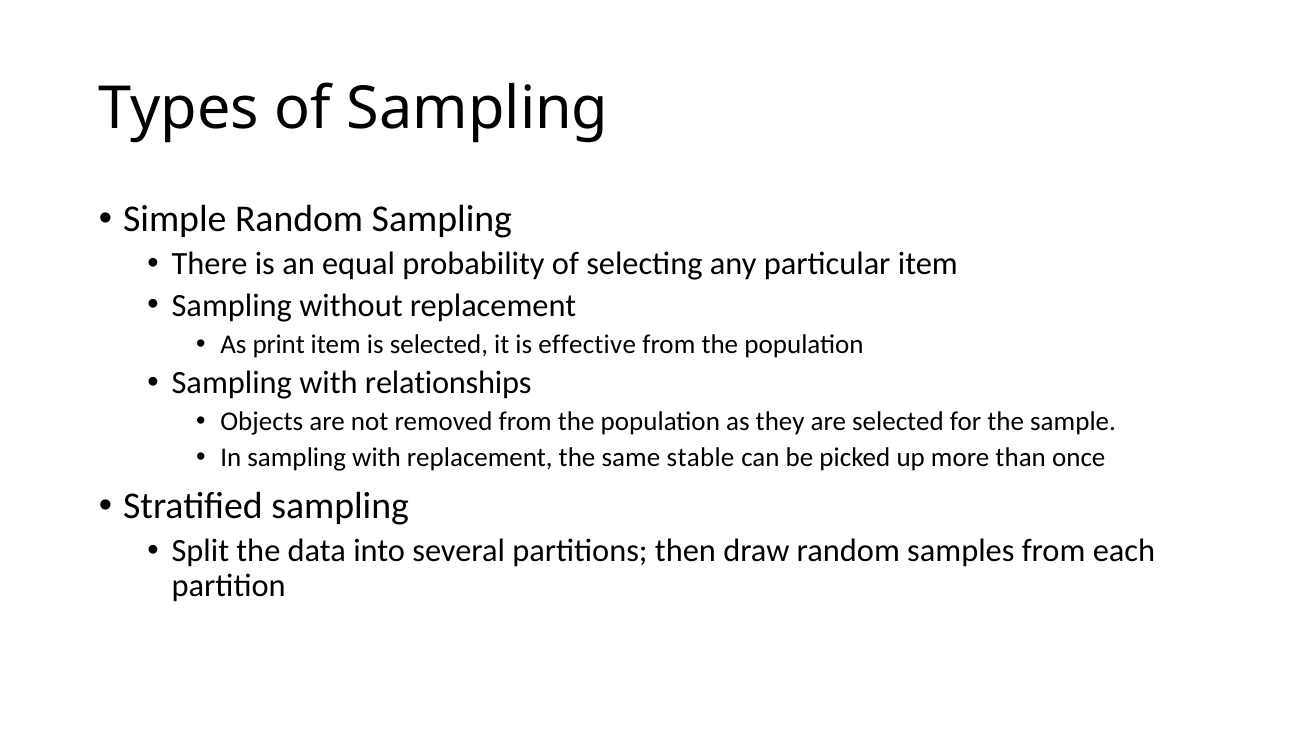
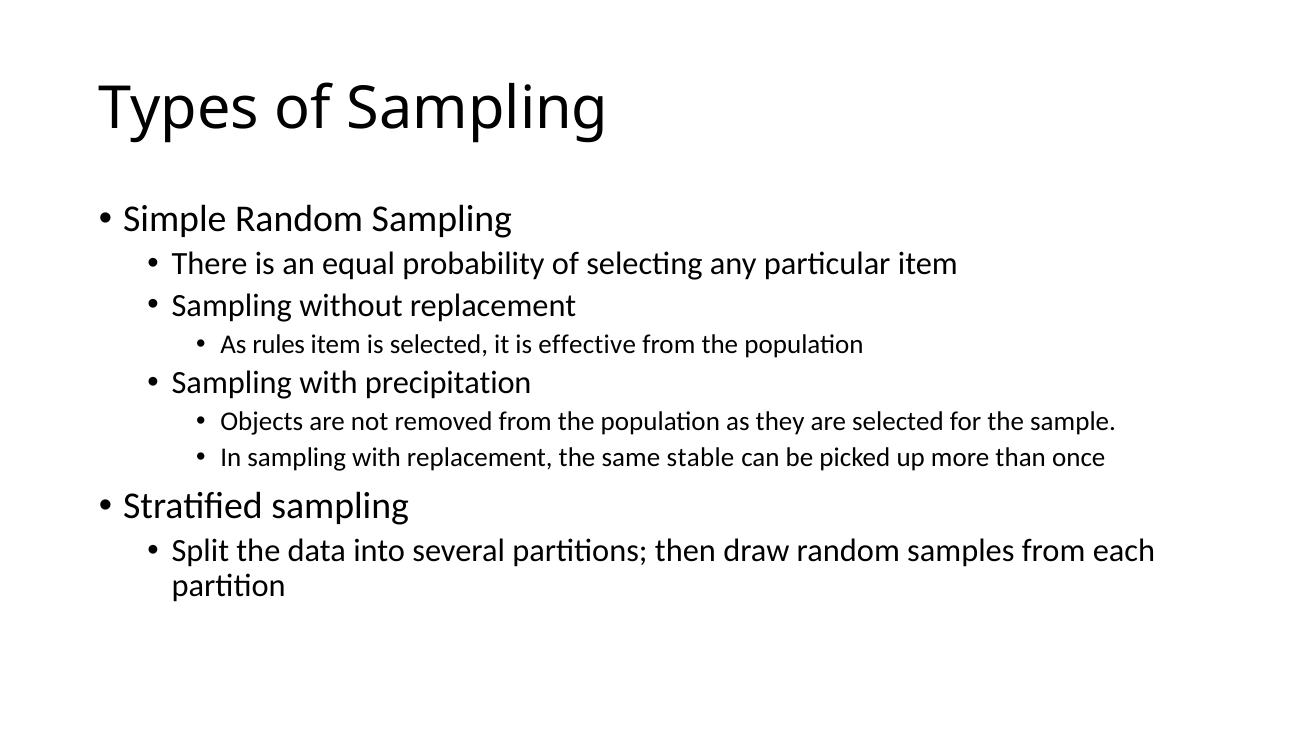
print: print -> rules
relationships: relationships -> precipitation
